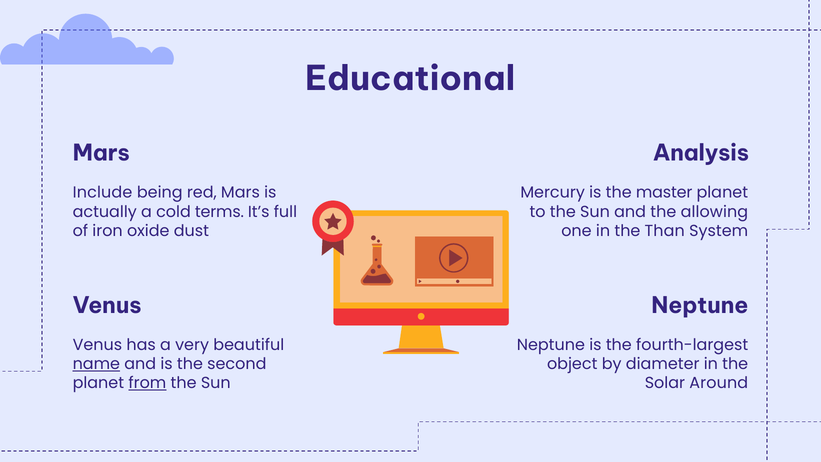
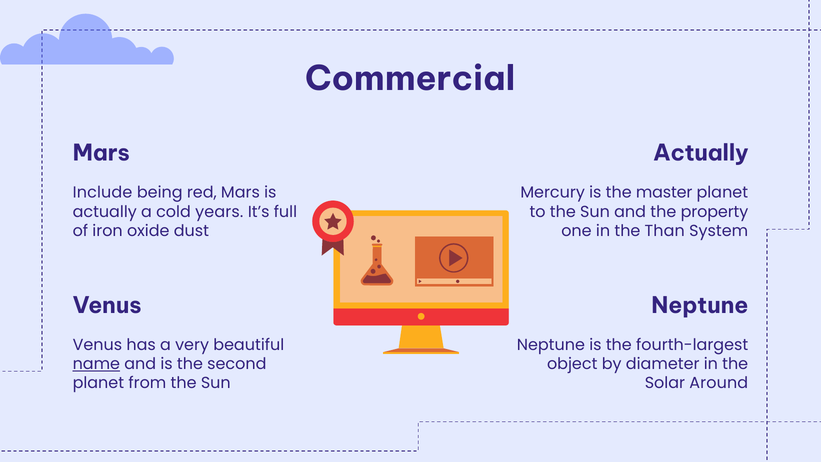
Educational: Educational -> Commercial
Analysis at (701, 153): Analysis -> Actually
terms: terms -> years
allowing: allowing -> property
from underline: present -> none
